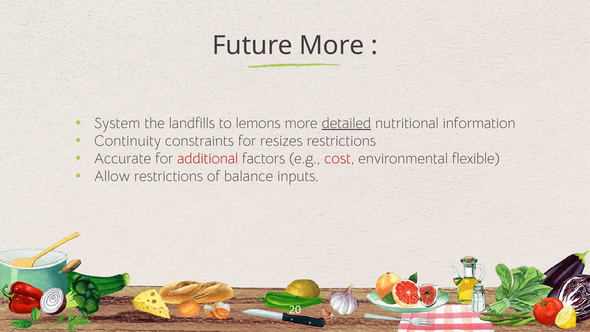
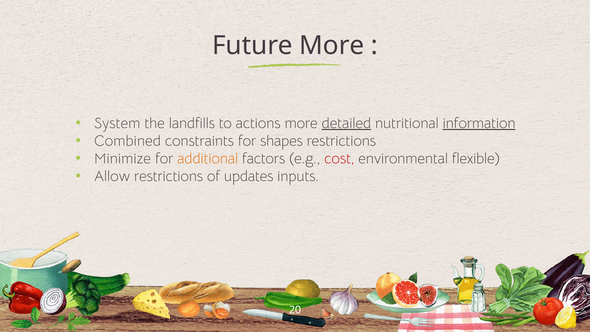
lemons: lemons -> actions
information underline: none -> present
Continuity: Continuity -> Combined
resizes: resizes -> shapes
Accurate: Accurate -> Minimize
additional colour: red -> orange
balance: balance -> updates
